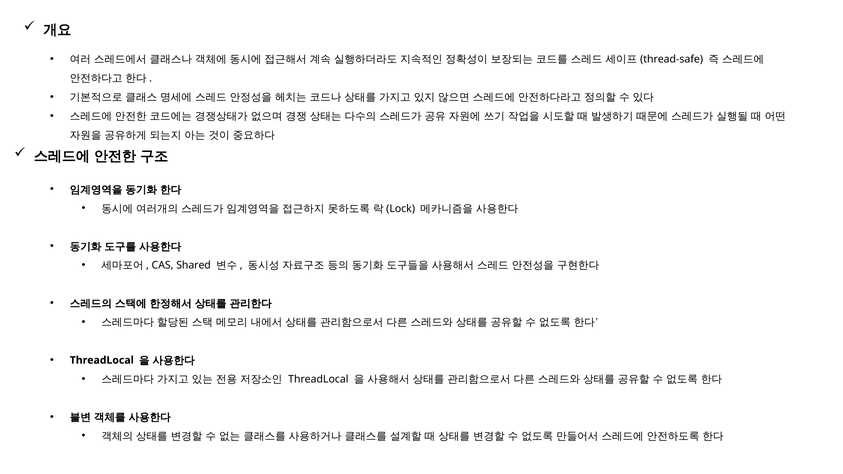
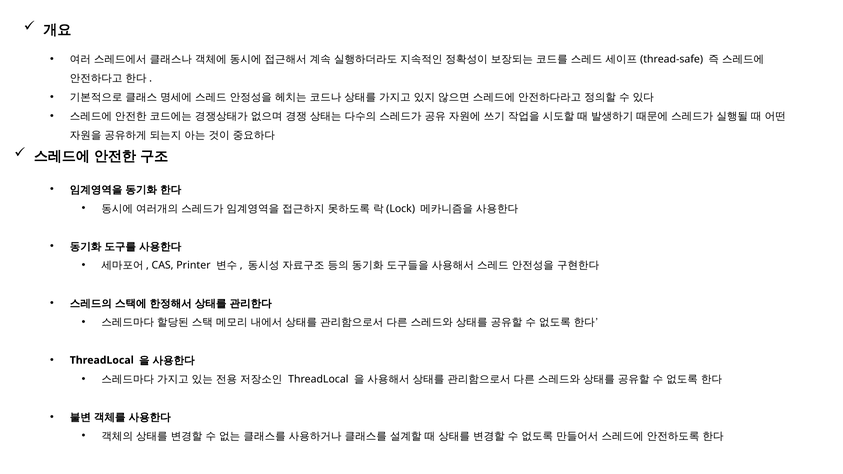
Shared: Shared -> Printer
